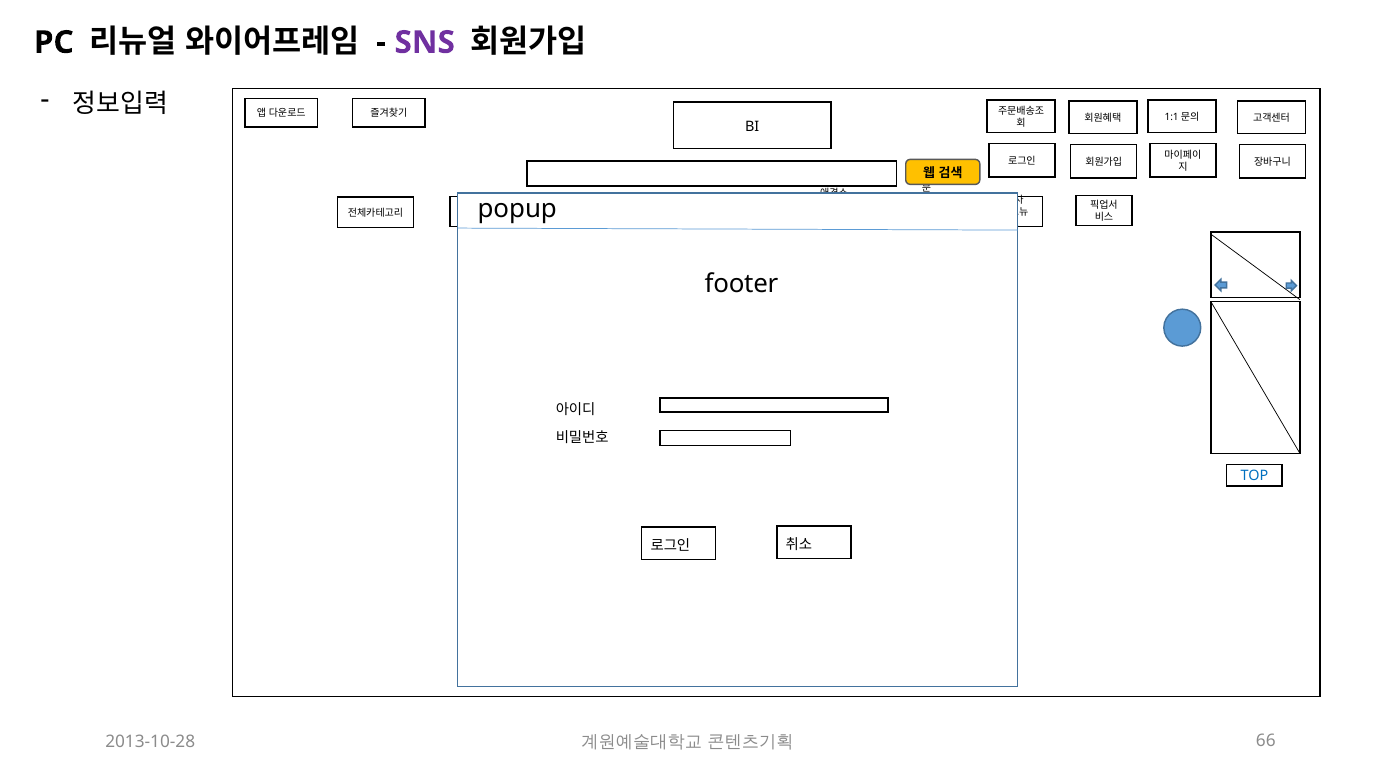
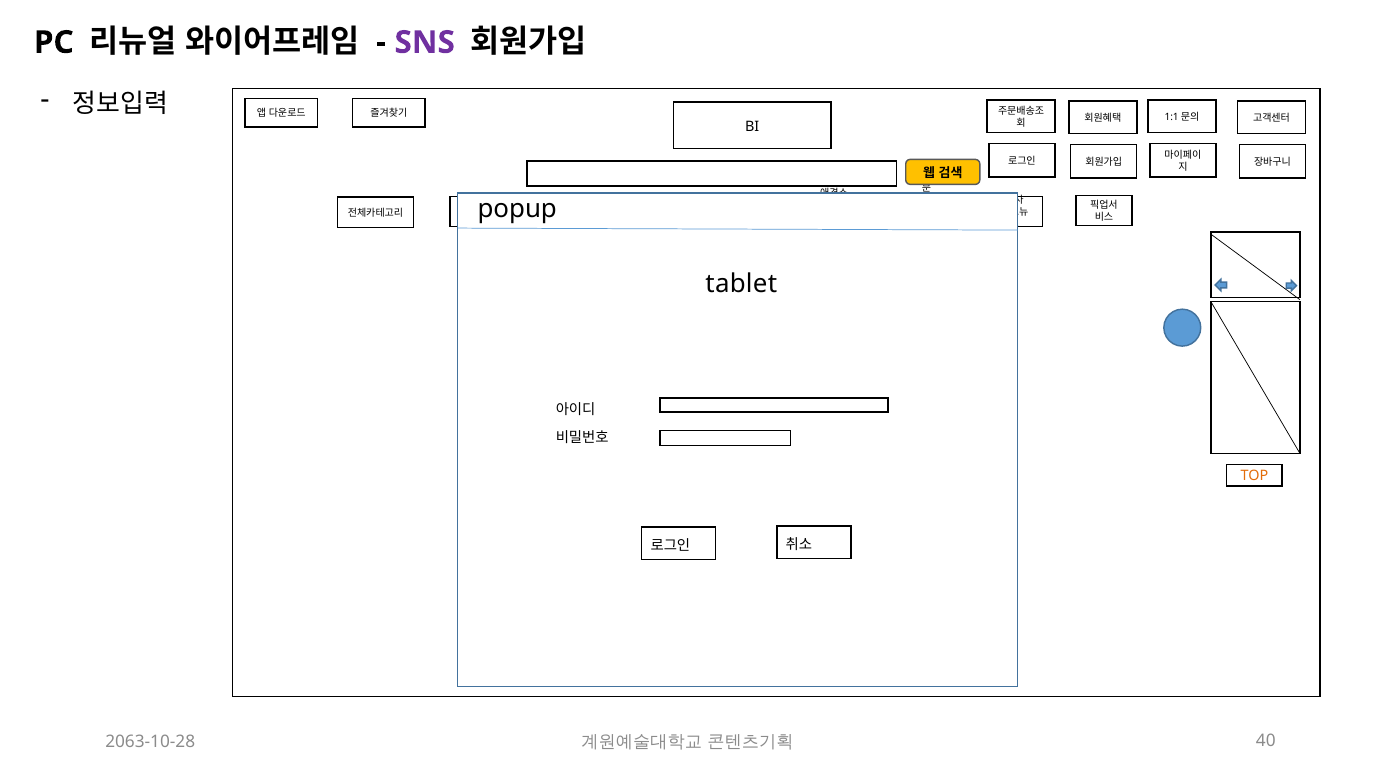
footer: footer -> tablet
TOP colour: blue -> orange
66: 66 -> 40
2013-10-28: 2013-10-28 -> 2063-10-28
